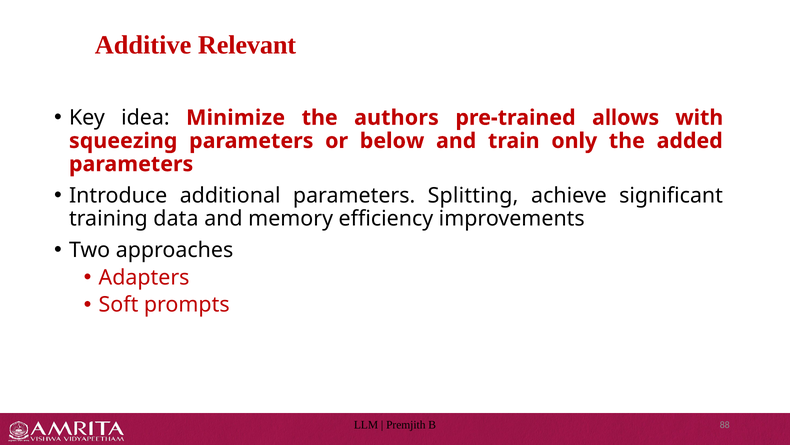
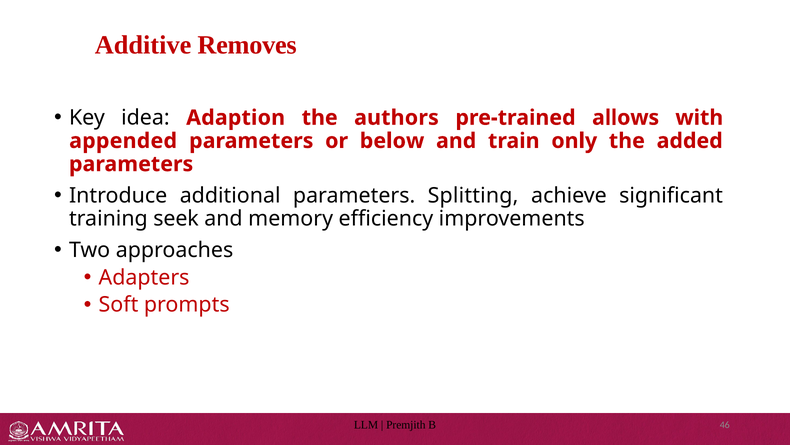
Relevant: Relevant -> Removes
Minimize: Minimize -> Adaption
squeezing: squeezing -> appended
data: data -> seek
88: 88 -> 46
